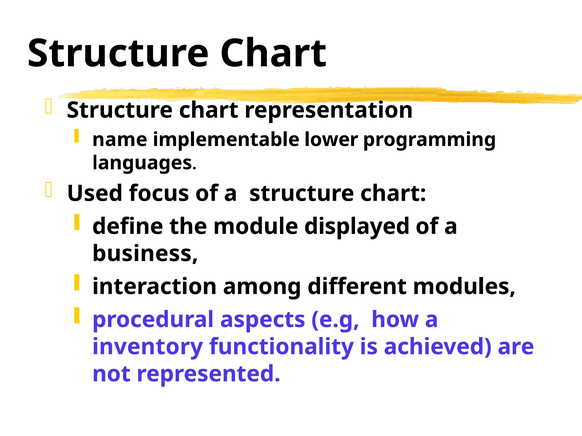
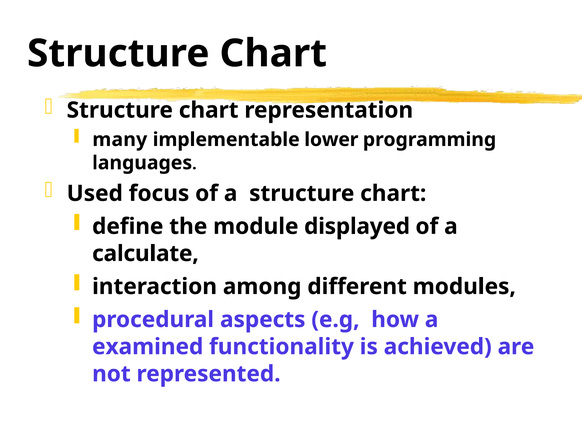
name: name -> many
business: business -> calculate
inventory: inventory -> examined
